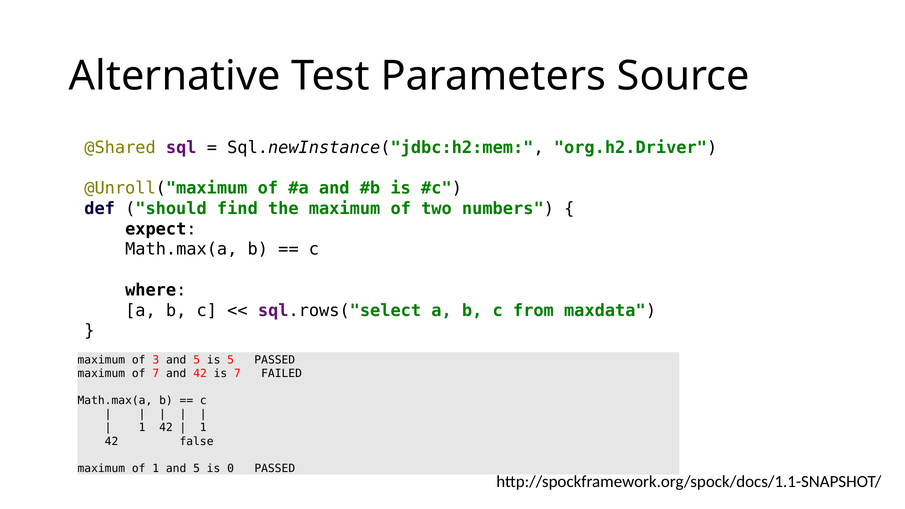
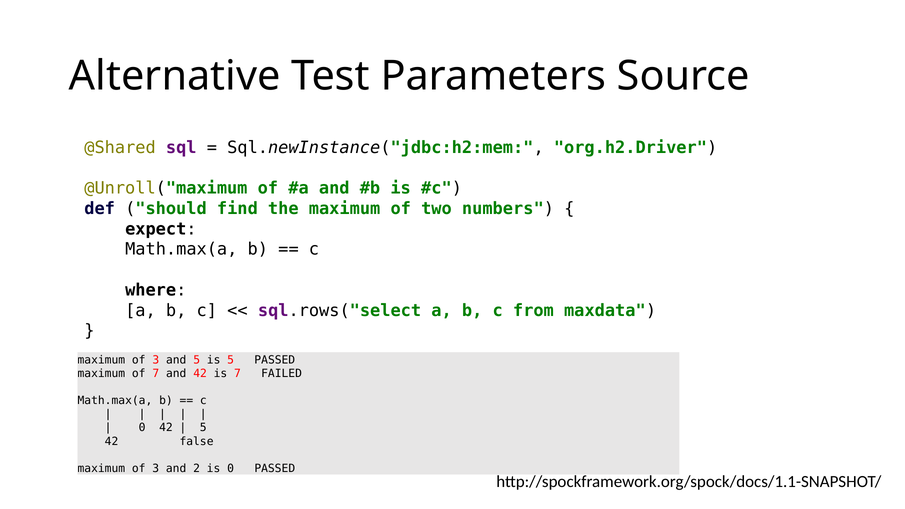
1 at (142, 428): 1 -> 0
1 at (203, 428): 1 -> 5
1 at (156, 468): 1 -> 3
5 at (197, 468): 5 -> 2
